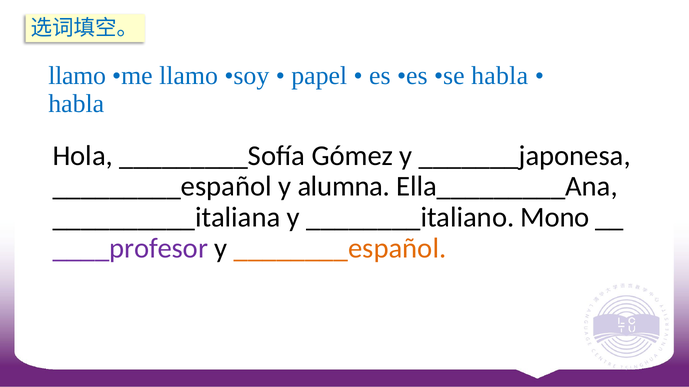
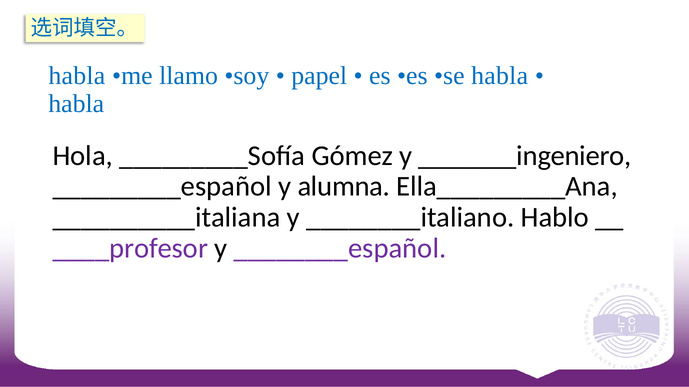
llamo at (77, 76): llamo -> habla
_______japonesa: _______japonesa -> _______ingeniero
Mono: Mono -> Hablo
________español colour: orange -> purple
